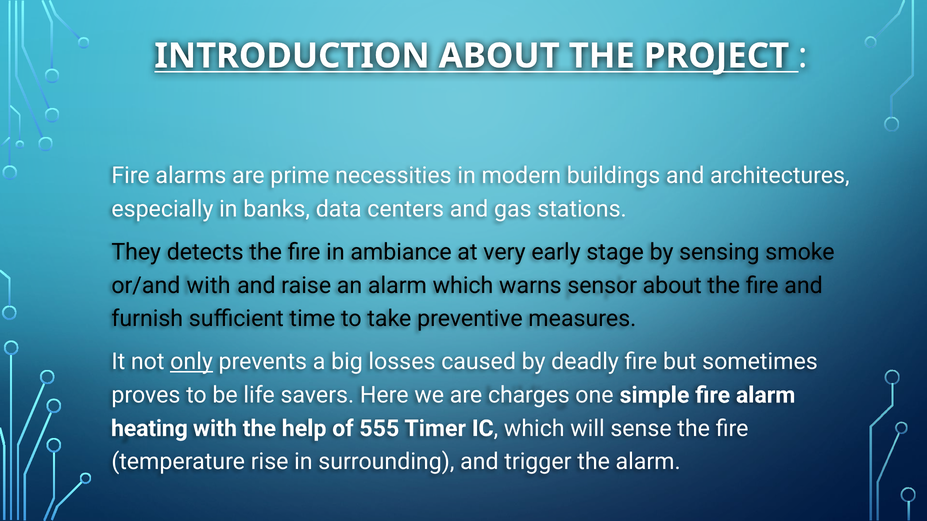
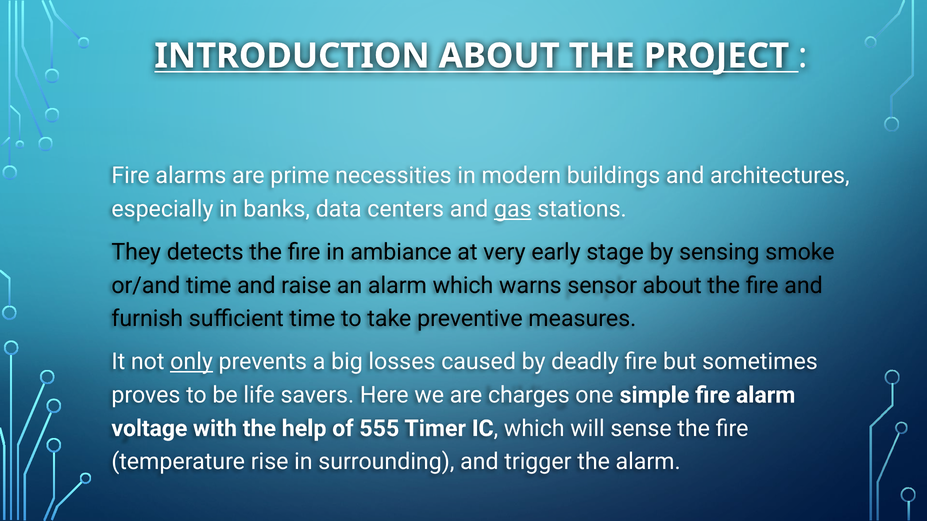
gas underline: none -> present
or/and with: with -> time
heating: heating -> voltage
